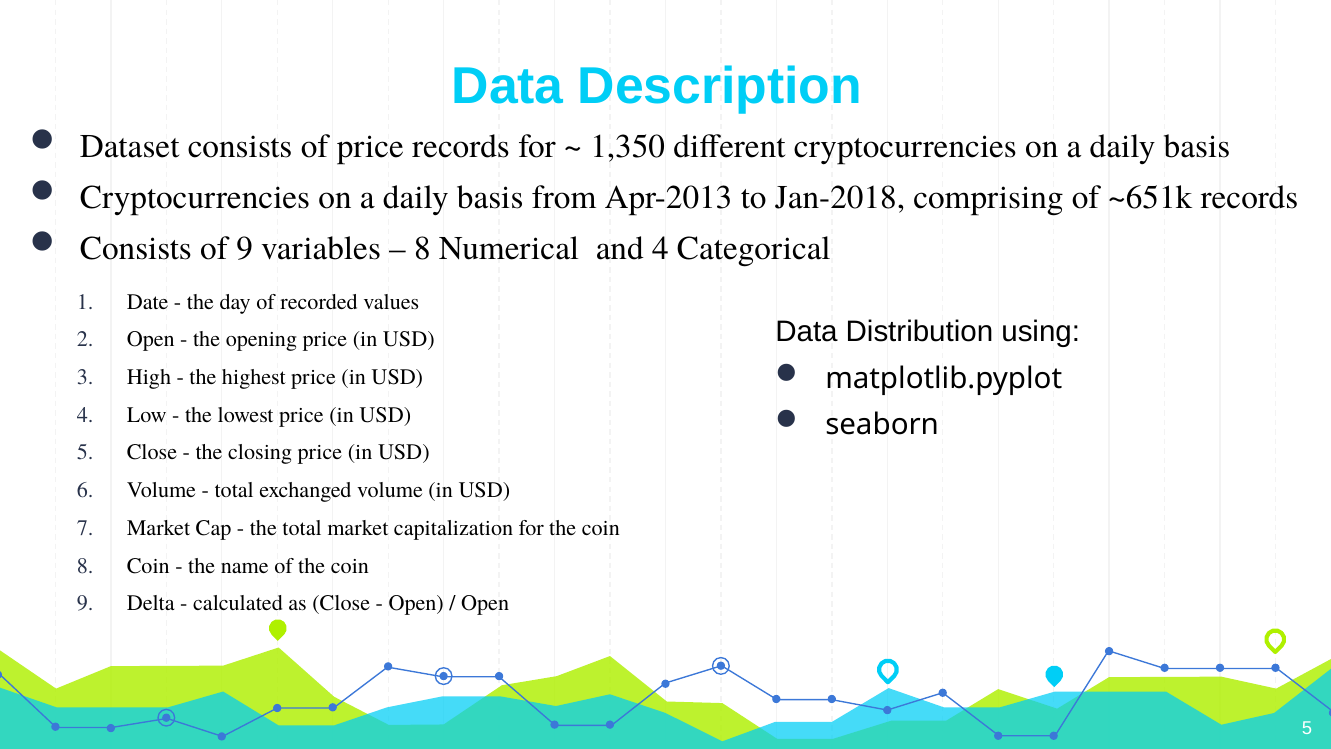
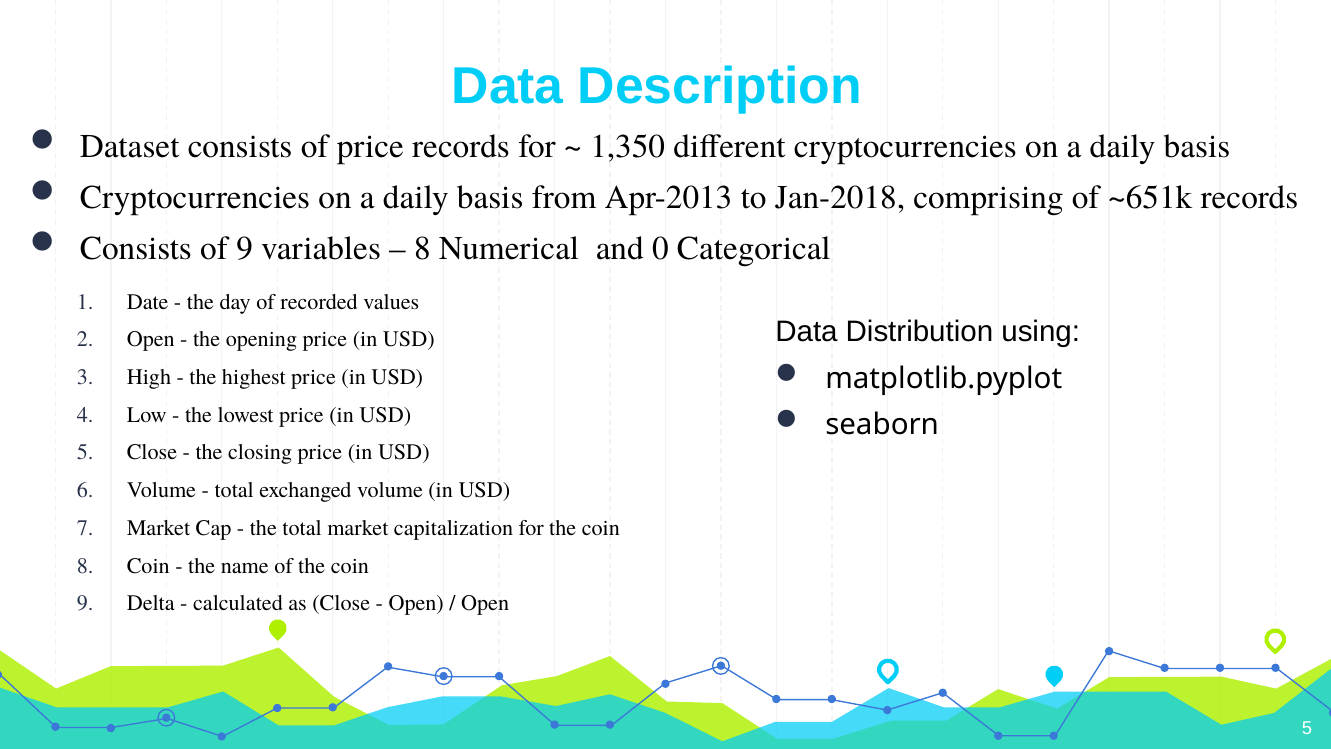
and 4: 4 -> 0
